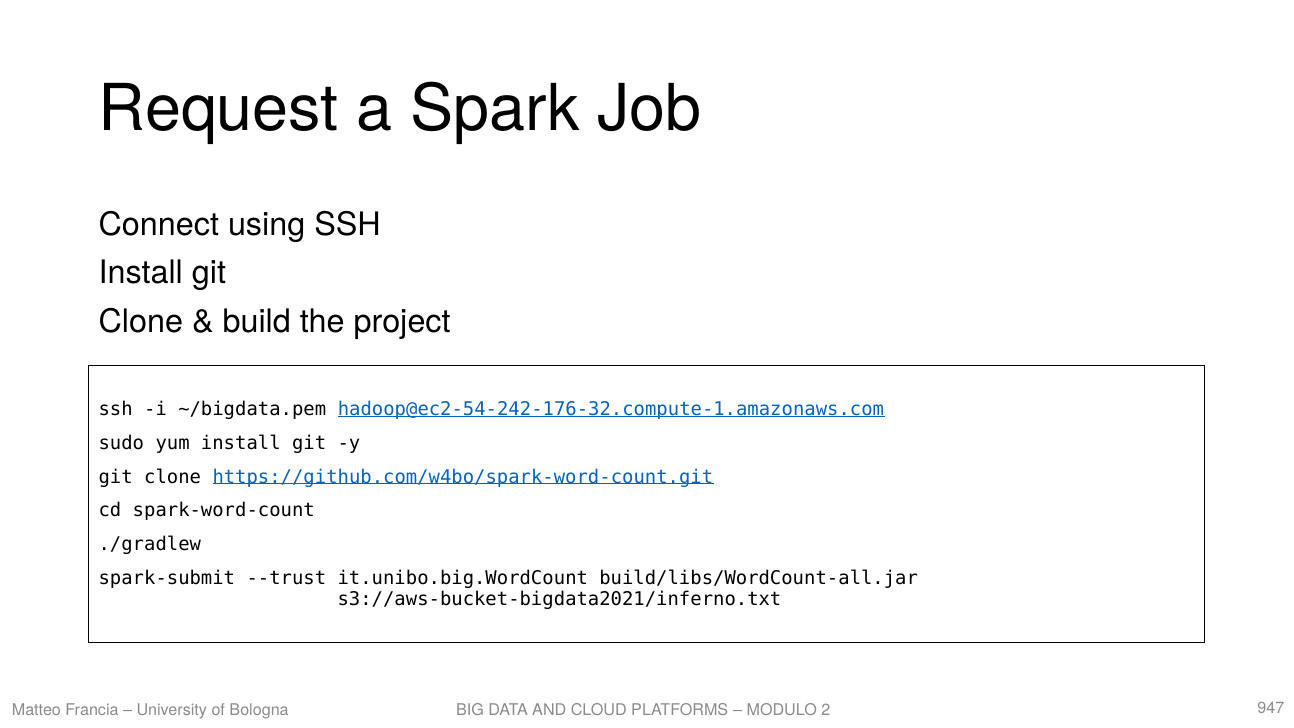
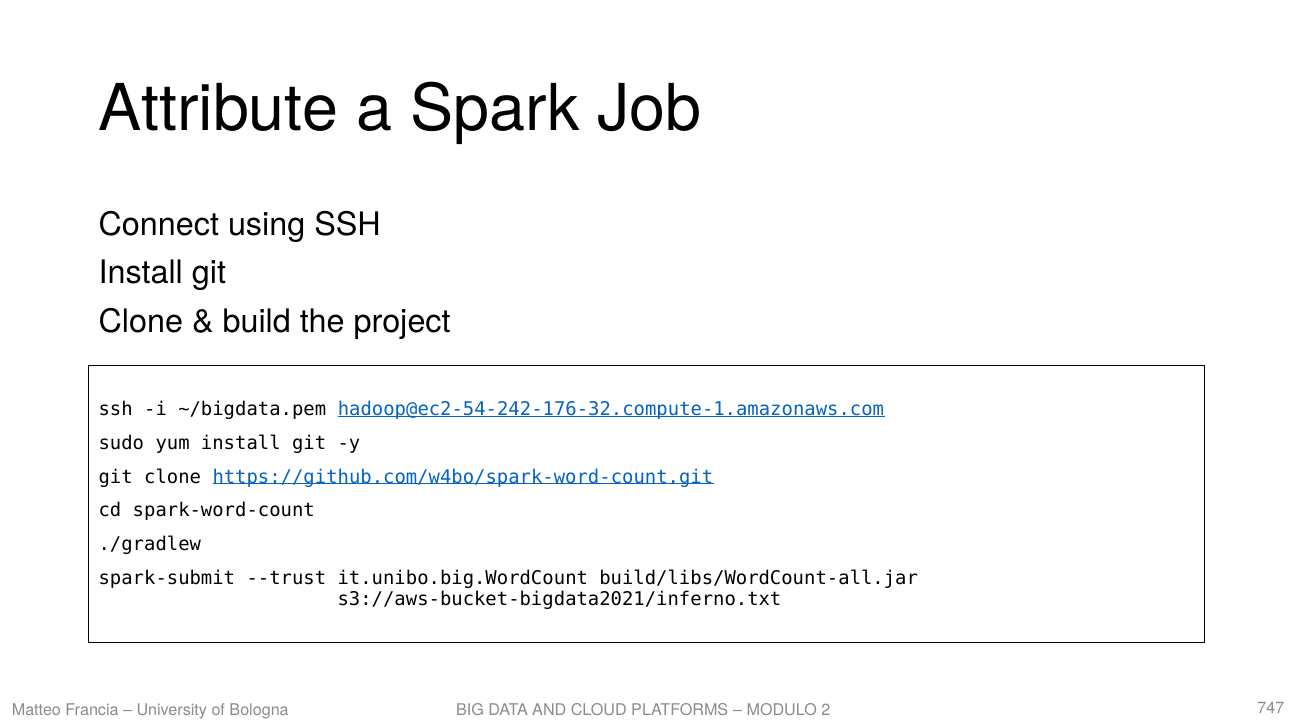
Request: Request -> Attribute
947: 947 -> 747
